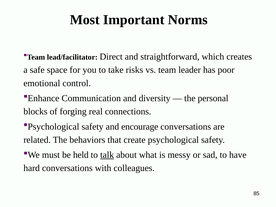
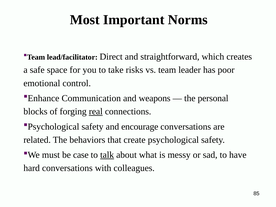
diversity: diversity -> weapons
real underline: none -> present
held: held -> case
